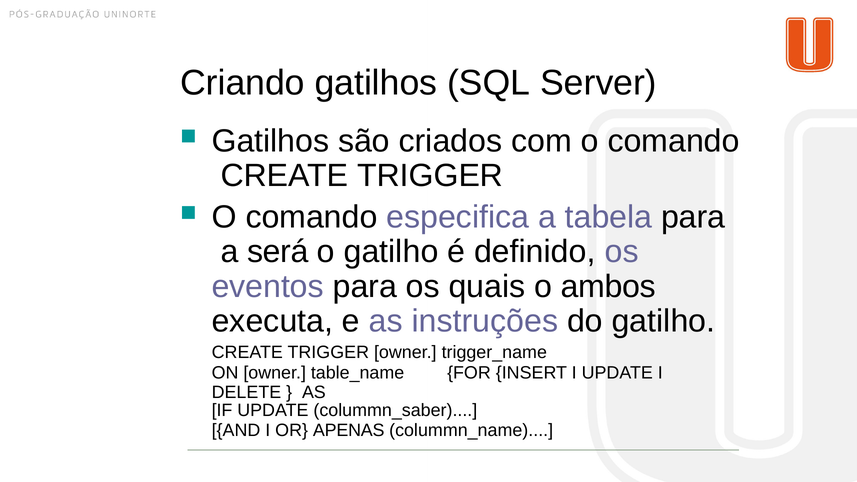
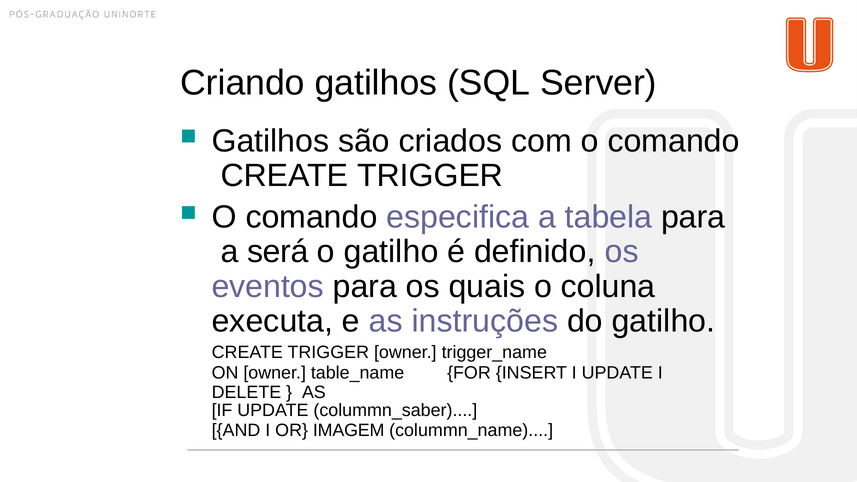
ambos: ambos -> coluna
APENAS: APENAS -> IMAGEM
